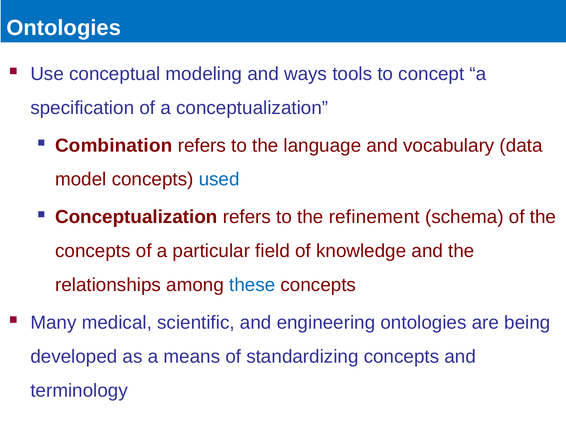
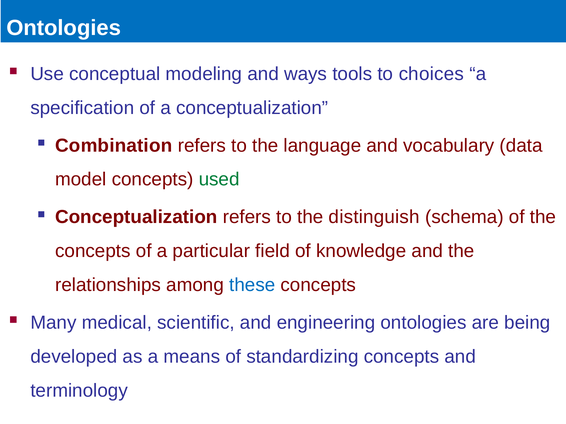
concept: concept -> choices
used colour: blue -> green
refinement: refinement -> distinguish
